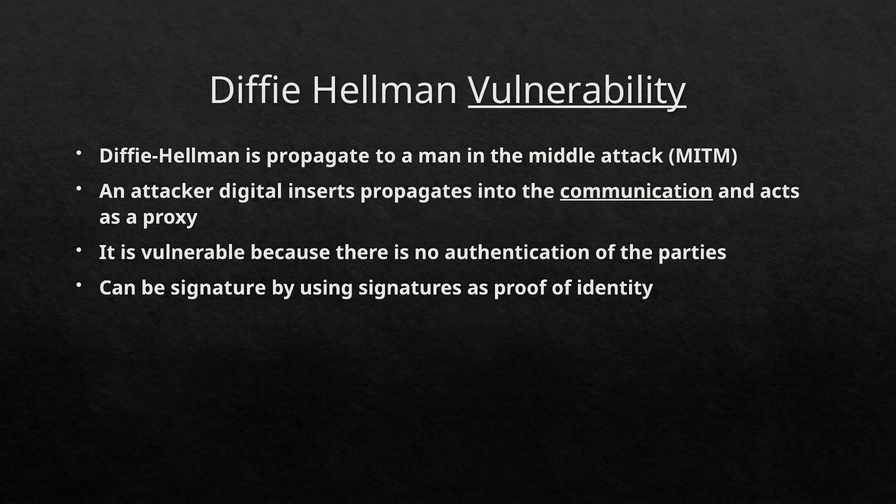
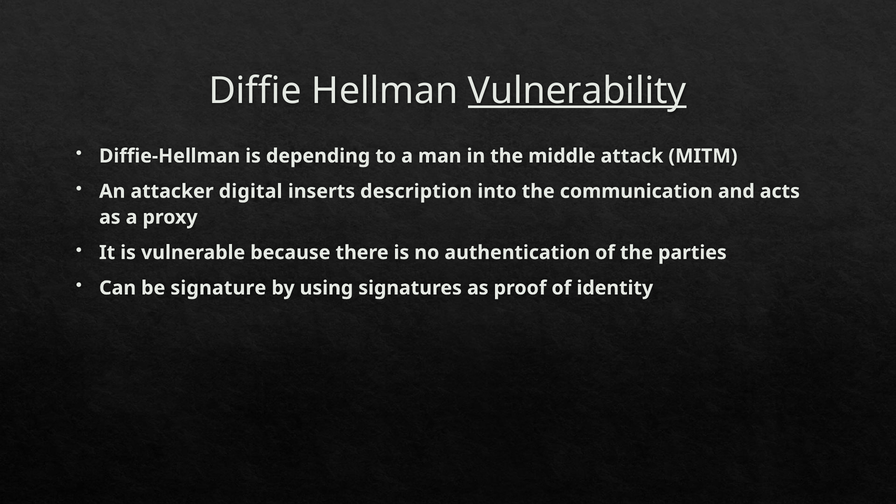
propagate: propagate -> depending
propagates: propagates -> description
communication underline: present -> none
